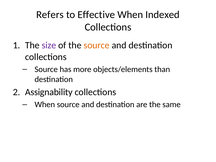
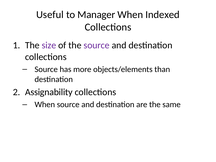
Refers: Refers -> Useful
Effective: Effective -> Manager
source at (97, 45) colour: orange -> purple
